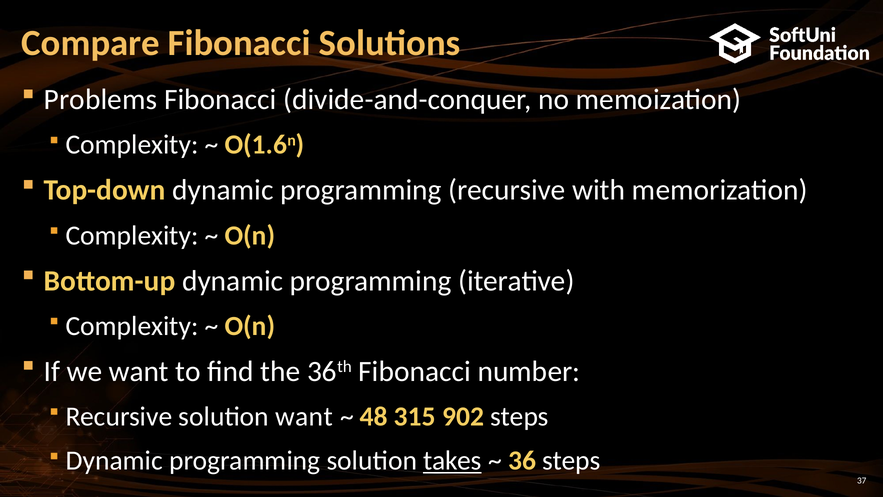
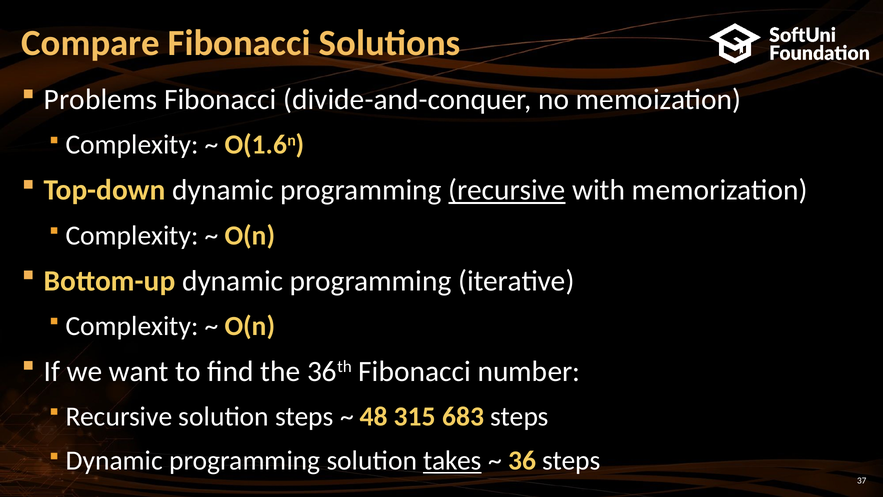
recursive at (507, 190) underline: none -> present
solution want: want -> steps
902: 902 -> 683
